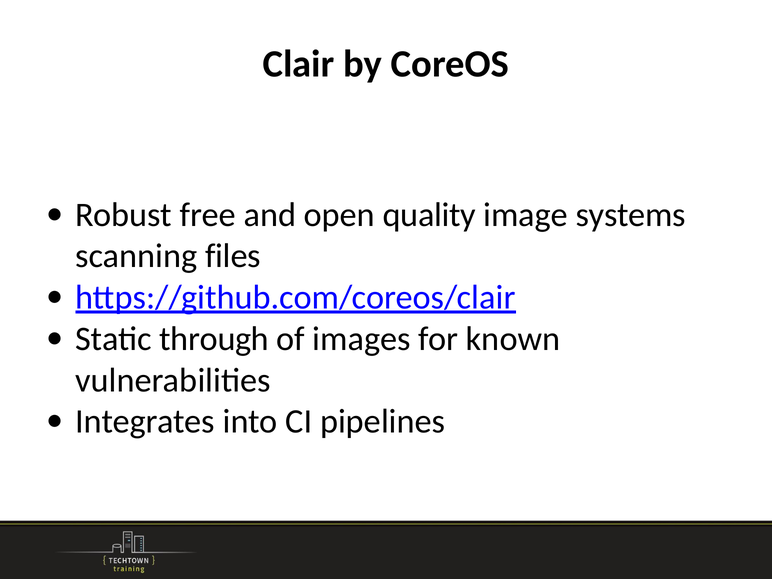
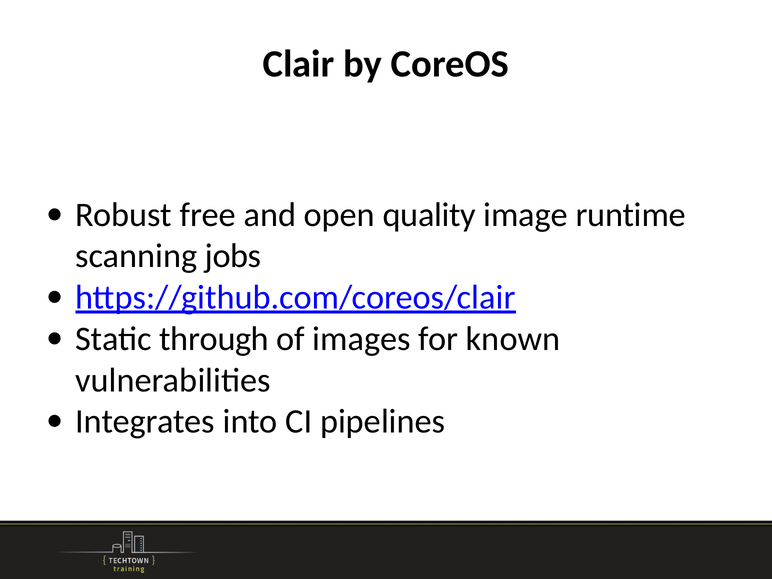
systems: systems -> runtime
files: files -> jobs
